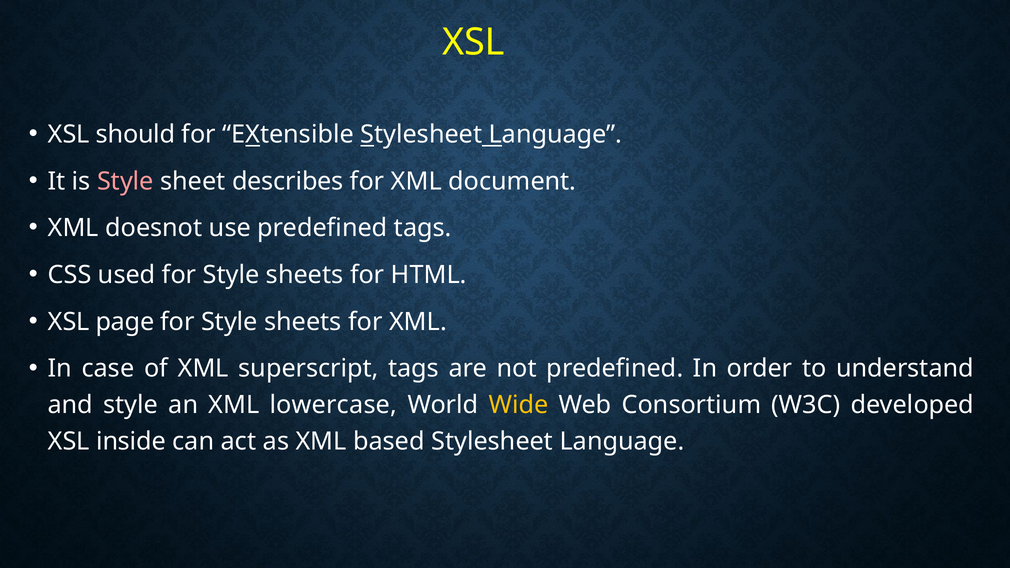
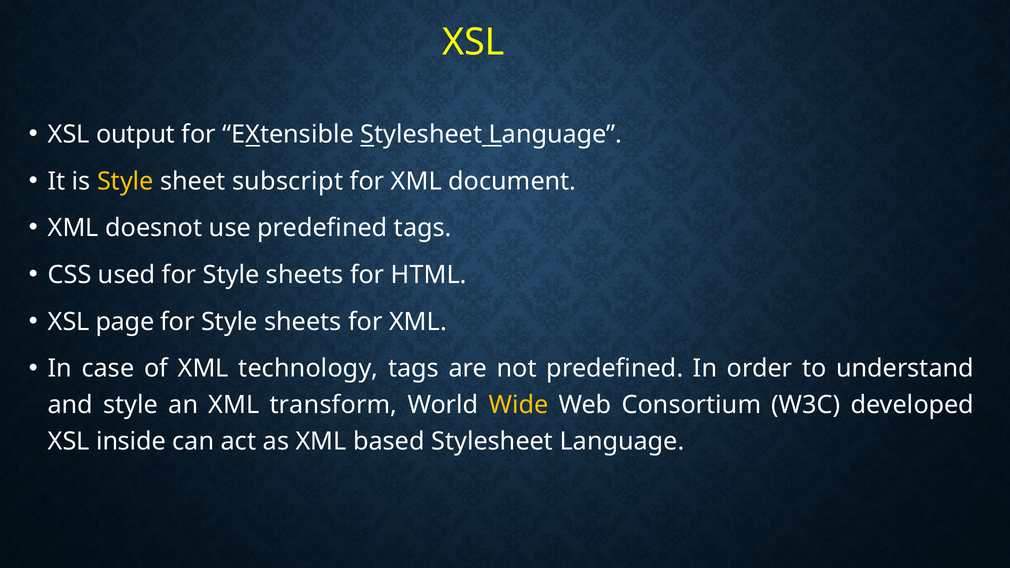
should: should -> output
Style at (125, 181) colour: pink -> yellow
describes: describes -> subscript
superscript: superscript -> technology
lowercase: lowercase -> transform
